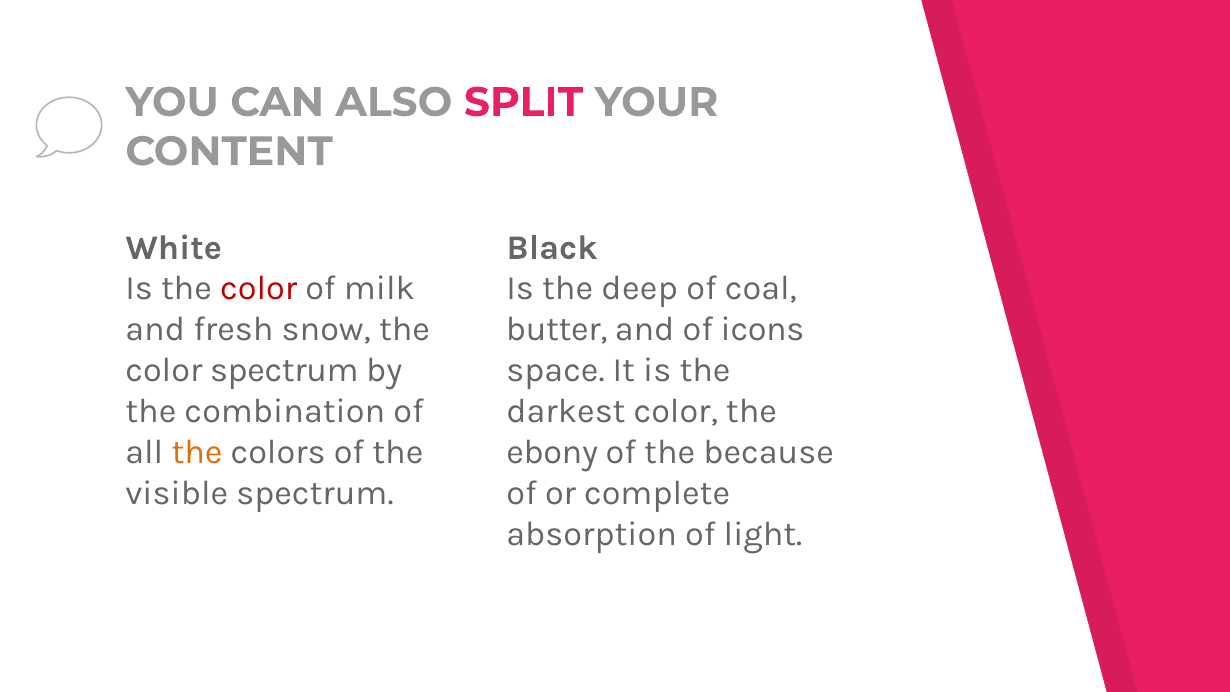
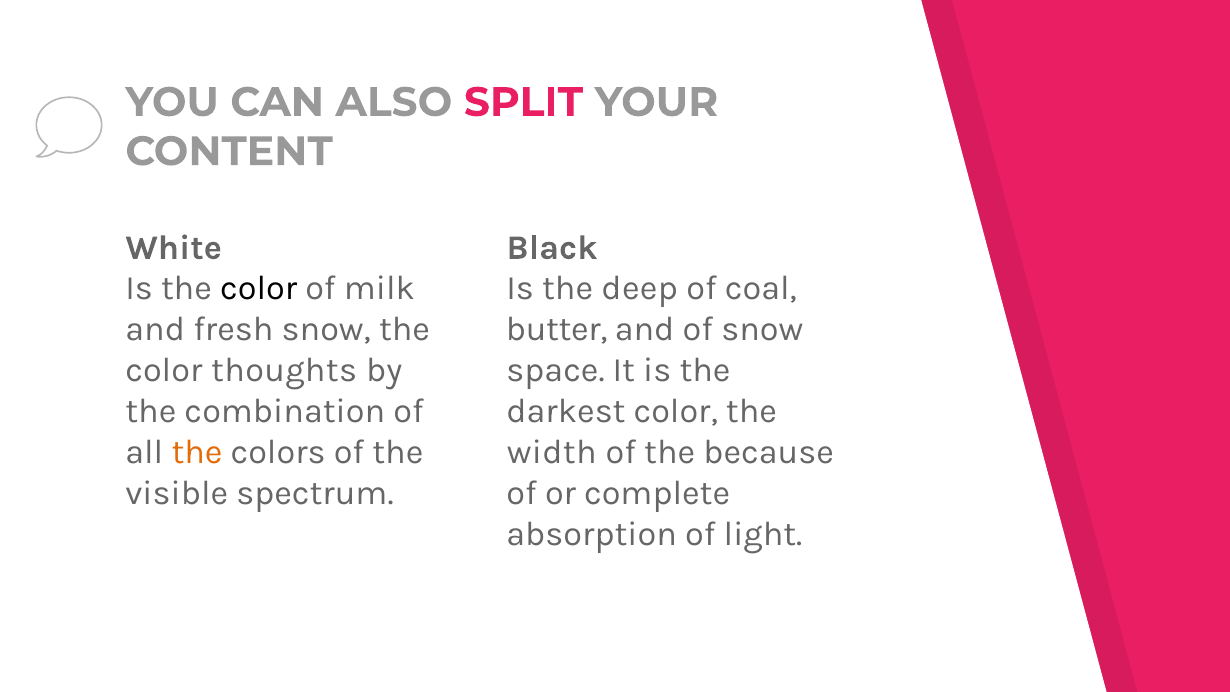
color at (259, 288) colour: red -> black
of icons: icons -> snow
color spectrum: spectrum -> thoughts
ebony: ebony -> width
